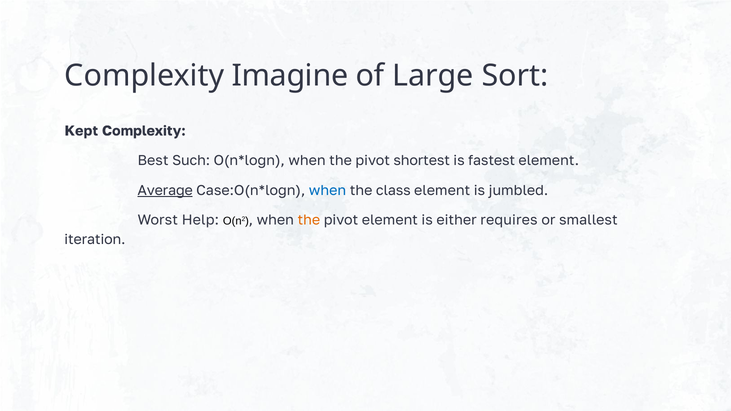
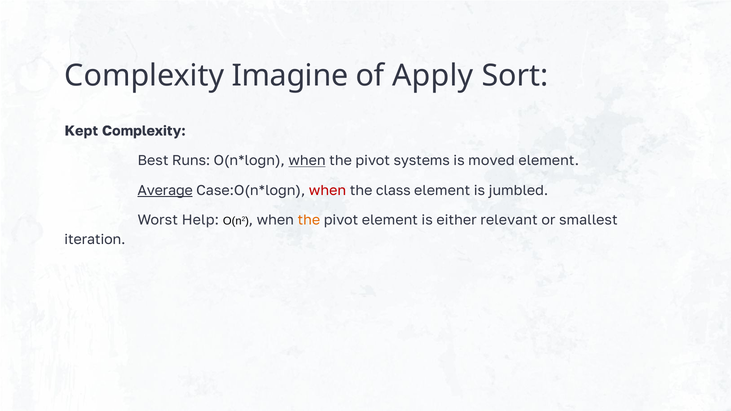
Large: Large -> Apply
Such: Such -> Runs
when at (307, 161) underline: none -> present
shortest: shortest -> systems
fastest: fastest -> moved
when at (328, 190) colour: blue -> red
requires: requires -> relevant
